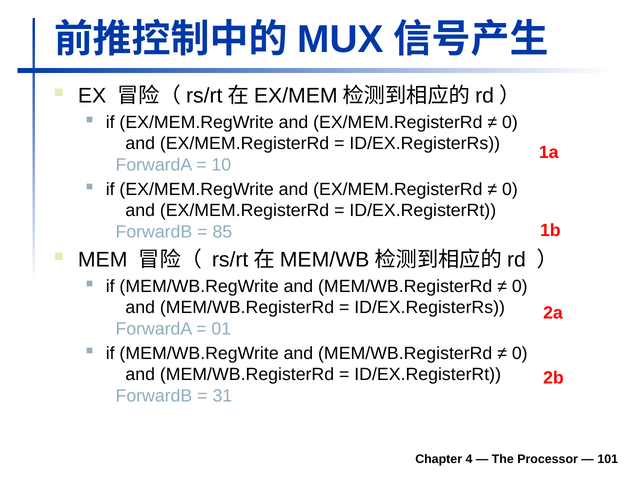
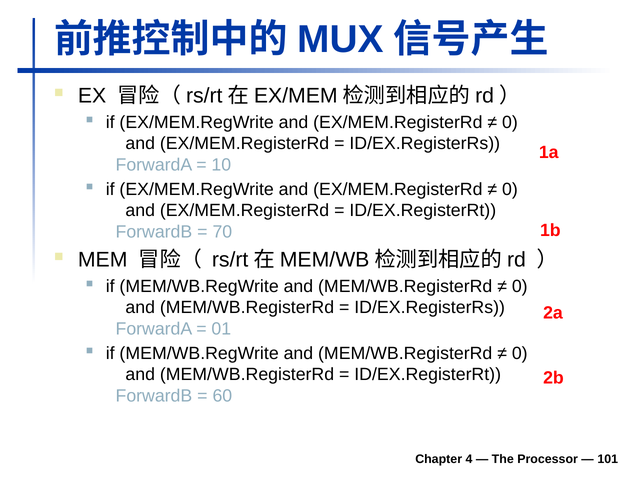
85: 85 -> 70
31: 31 -> 60
